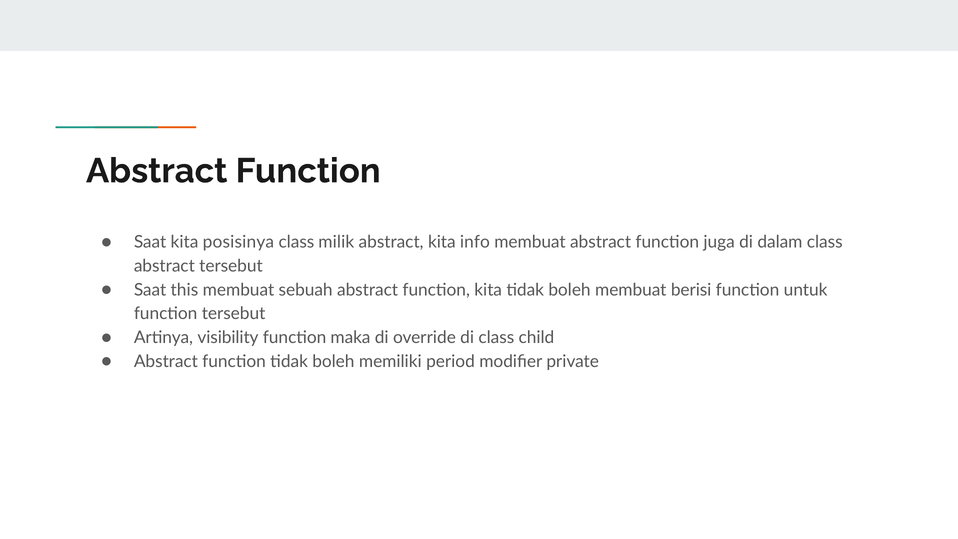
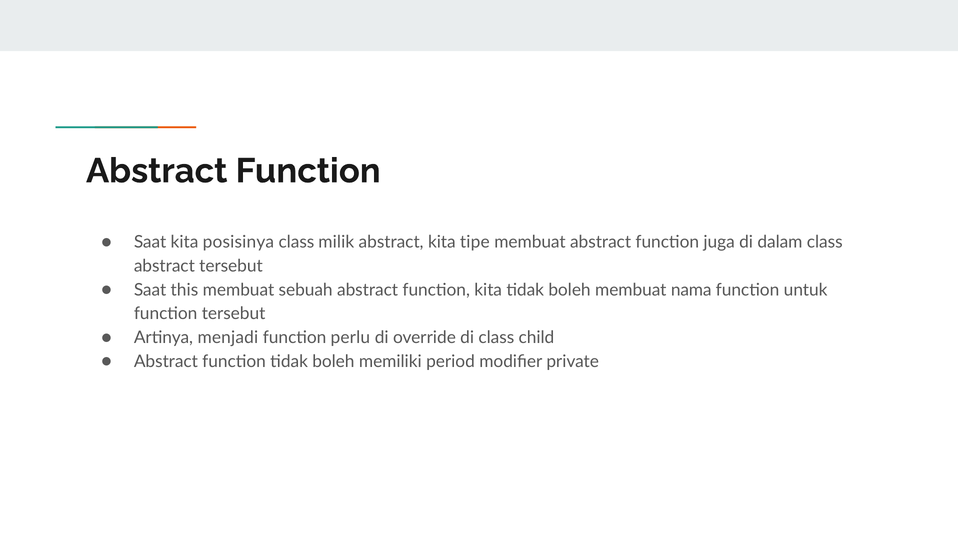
info: info -> tipe
berisi: berisi -> nama
visibility: visibility -> menjadi
maka: maka -> perlu
